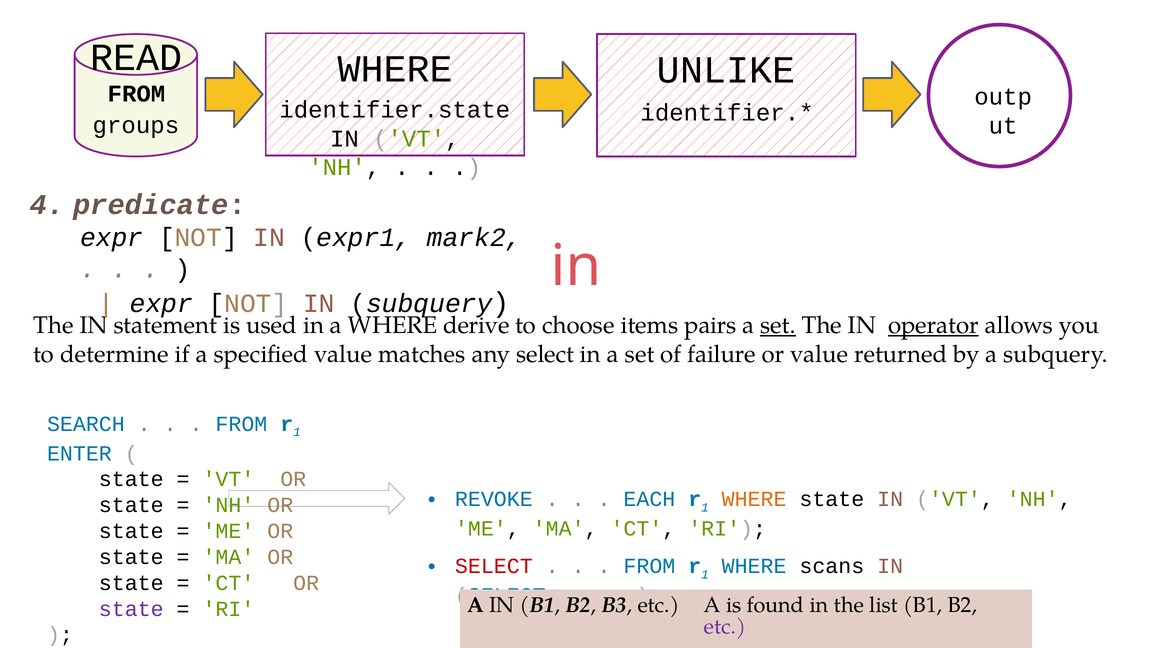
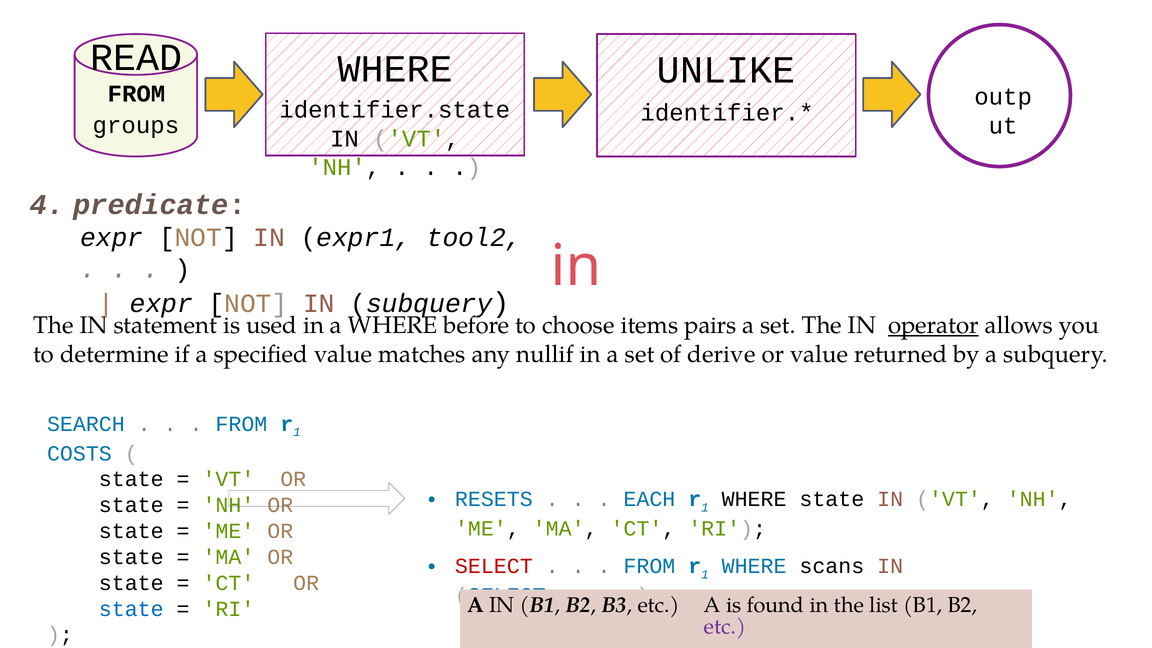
mark2: mark2 -> tool2
derive: derive -> before
set at (778, 325) underline: present -> none
any select: select -> nullif
failure: failure -> derive
ENTER: ENTER -> COSTS
REVOKE: REVOKE -> RESETS
WHERE at (754, 499) colour: orange -> black
state at (131, 609) colour: purple -> blue
